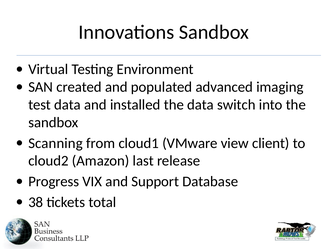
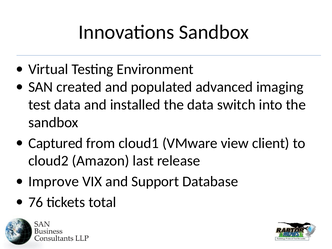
Scanning: Scanning -> Captured
Progress: Progress -> Improve
38: 38 -> 76
